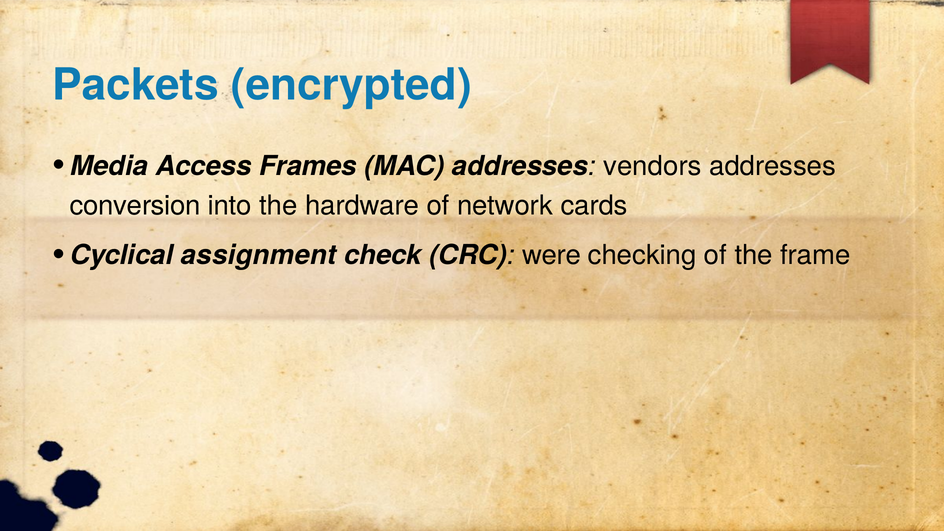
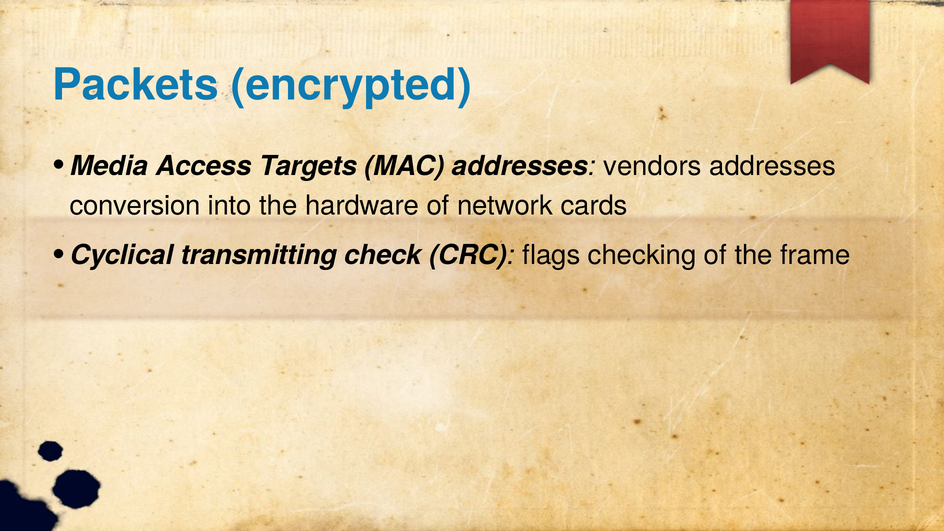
Frames: Frames -> Targets
assignment: assignment -> transmitting
were: were -> flags
